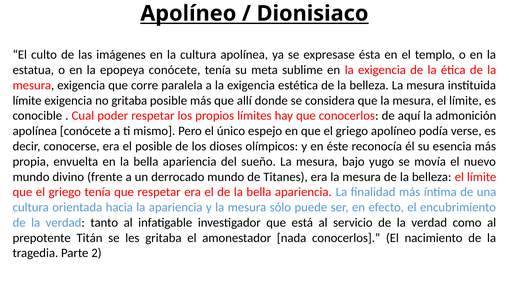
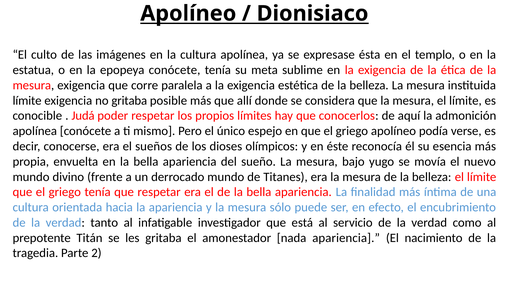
Cual: Cual -> Judá
el posible: posible -> sueños
nada conocerlos: conocerlos -> apariencia
